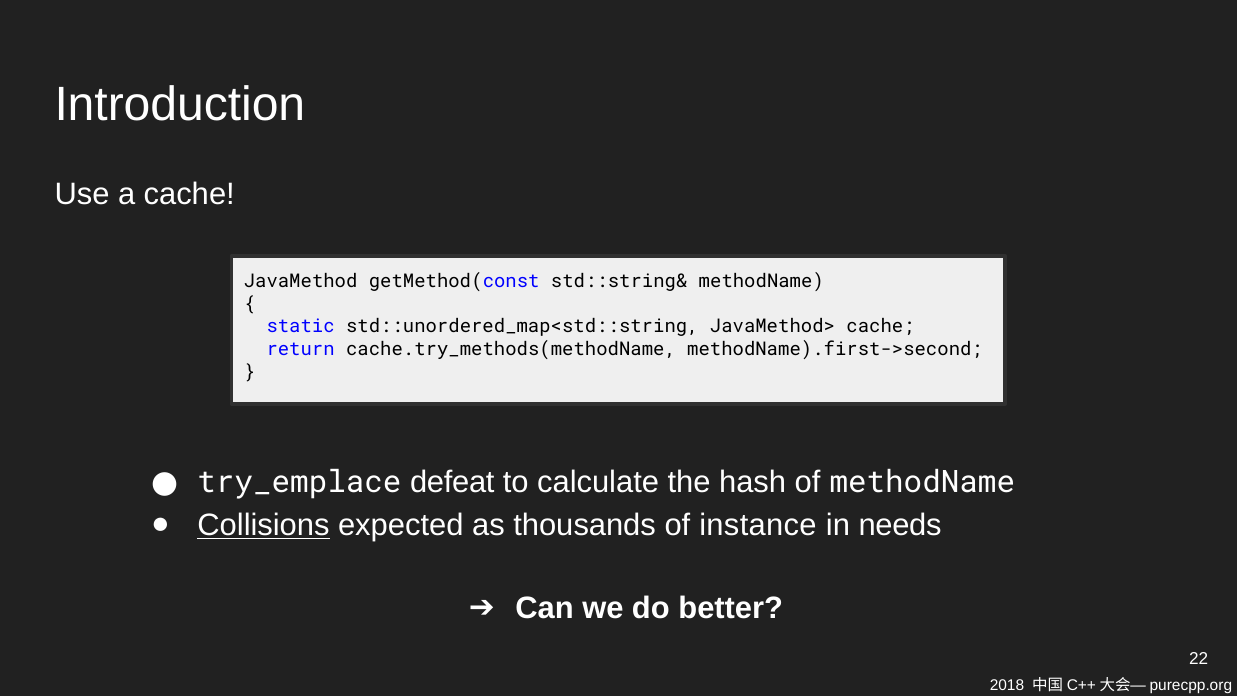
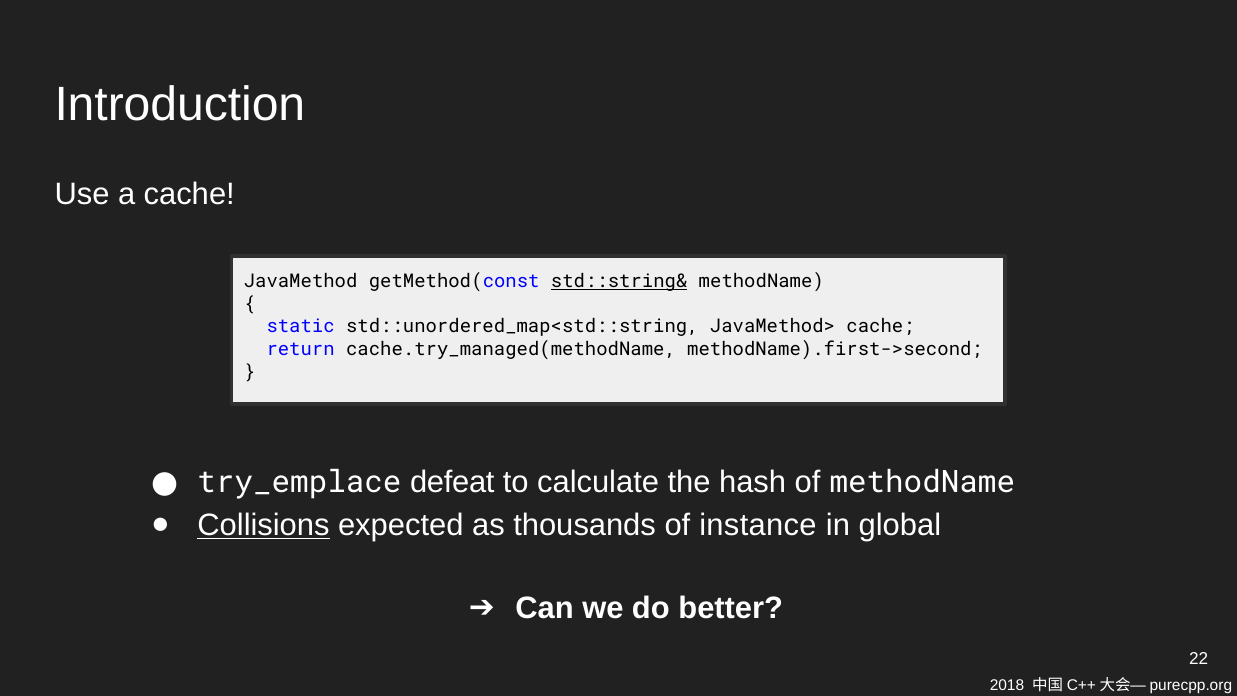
std::string& underline: none -> present
cache.try_methods(methodName: cache.try_methods(methodName -> cache.try_managed(methodName
needs: needs -> global
